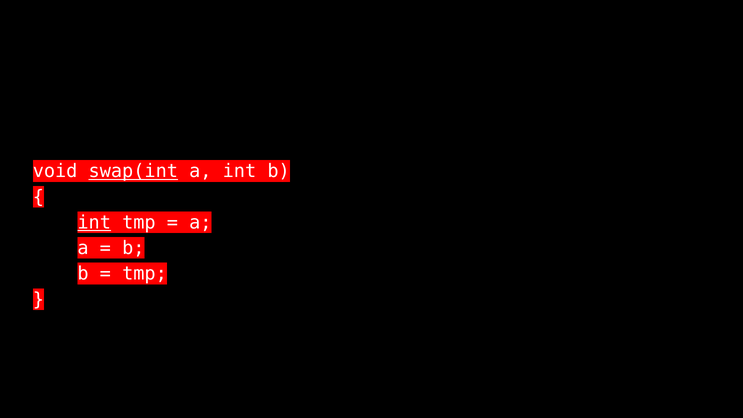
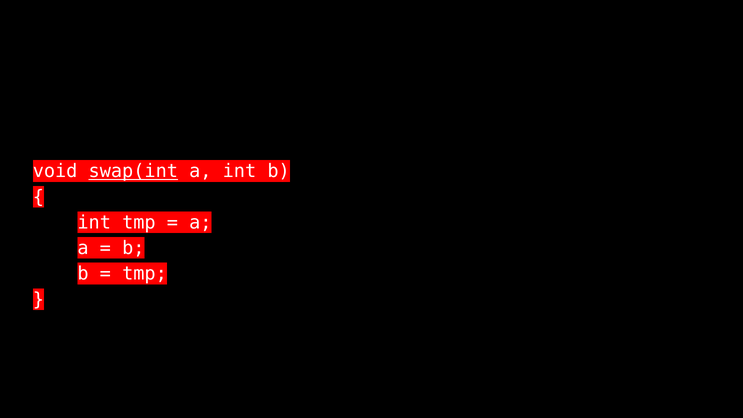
int at (94, 223) underline: present -> none
